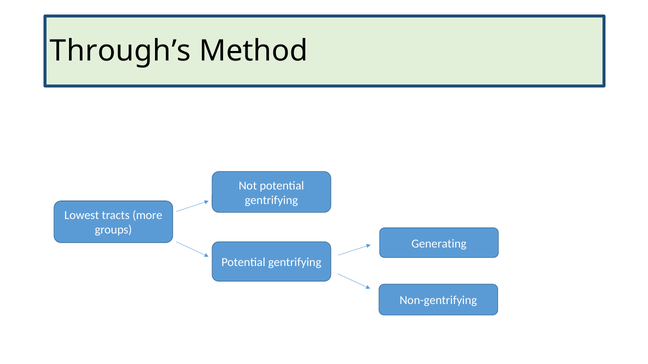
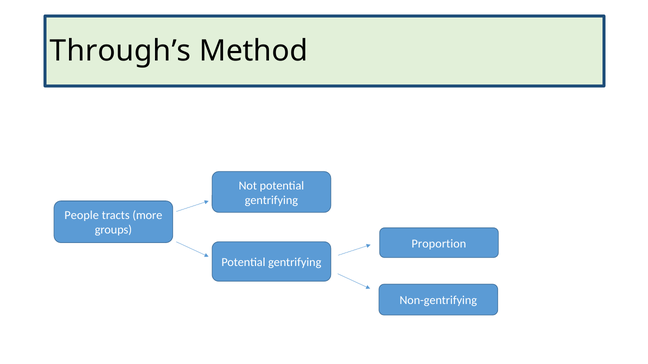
Lowest: Lowest -> People
Generating: Generating -> Proportion
